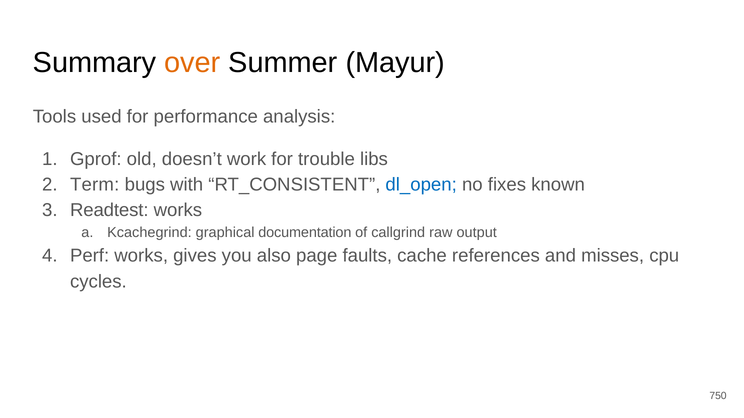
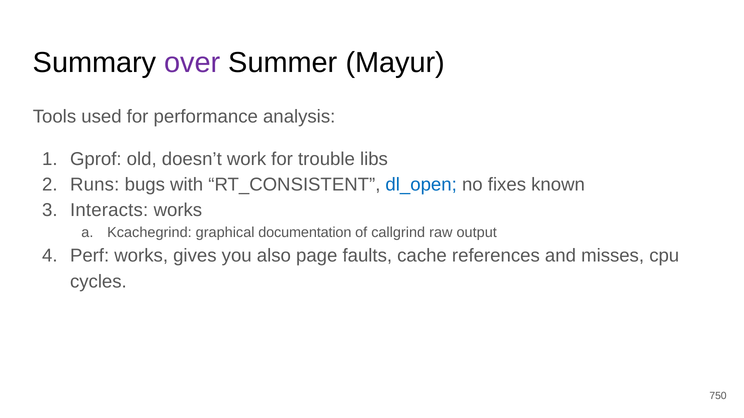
over colour: orange -> purple
Term: Term -> Runs
Readtest: Readtest -> Interacts
